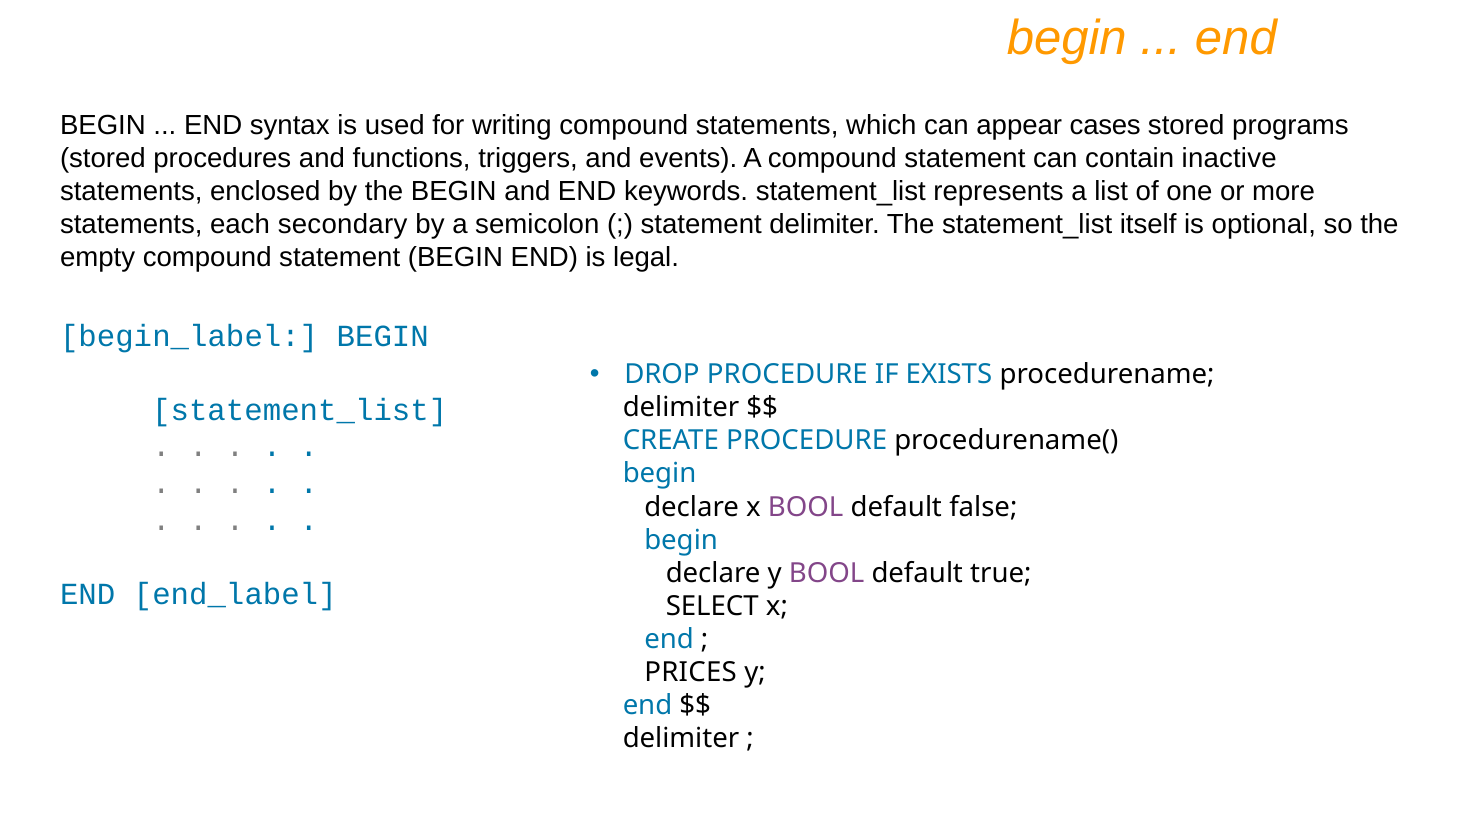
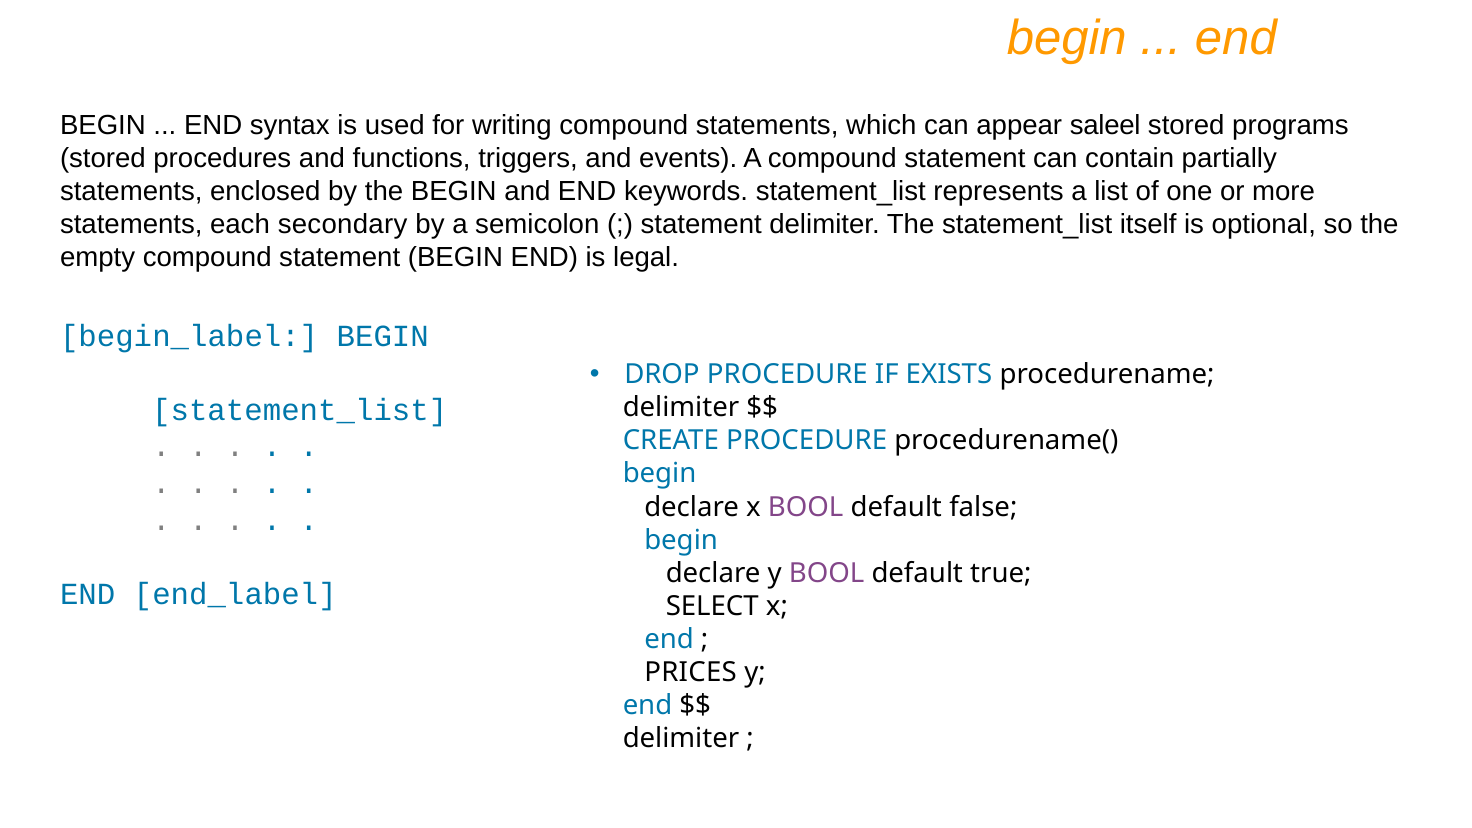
cases: cases -> saleel
inactive: inactive -> partially
